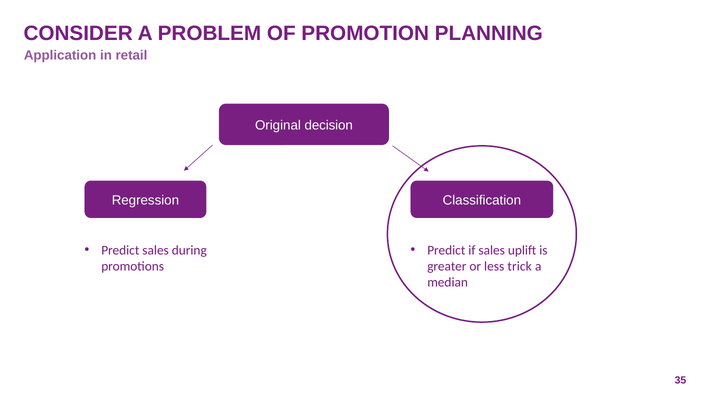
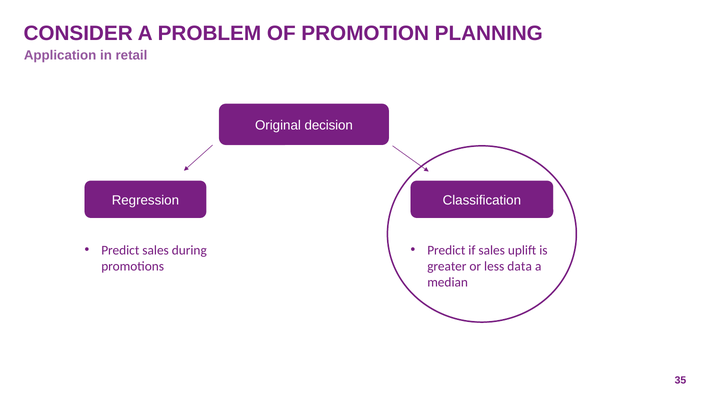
trick: trick -> data
